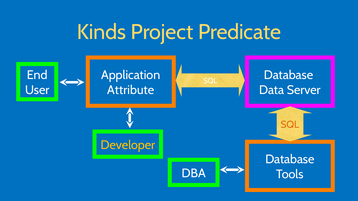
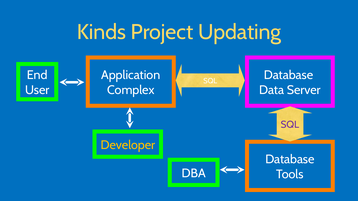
Predicate: Predicate -> Updating
Attribute: Attribute -> Complex
SQL at (290, 125) colour: orange -> purple
